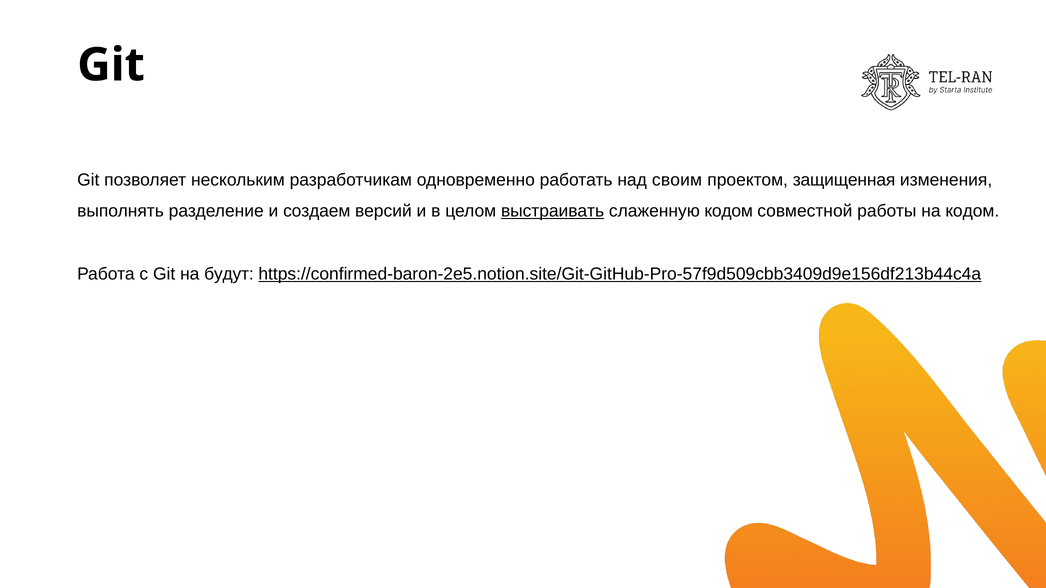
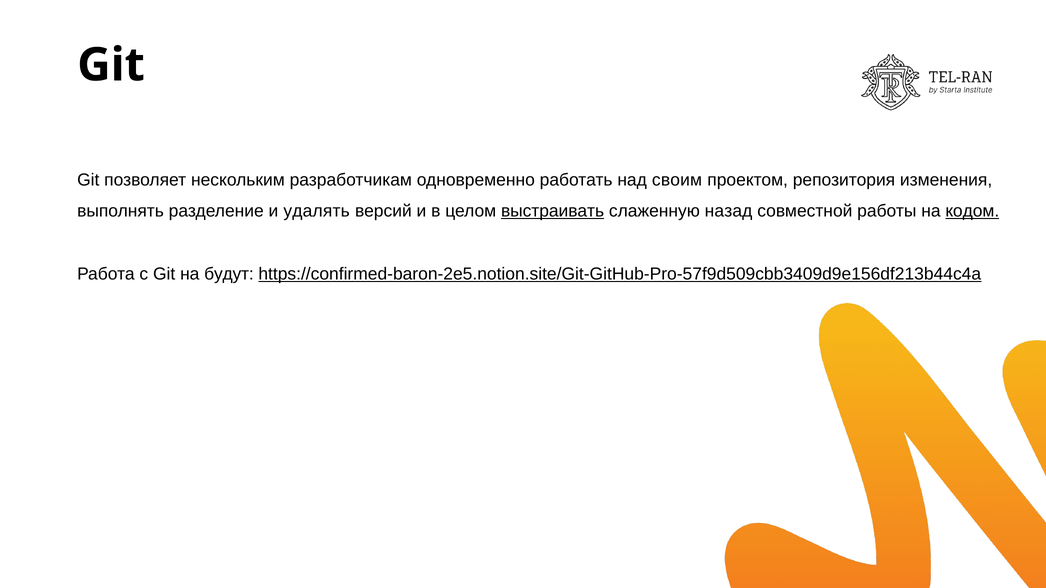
защищенная: защищенная -> репозитория
создаем: создаем -> удалять
слаженную кодом: кодом -> назад
кодом at (972, 211) underline: none -> present
